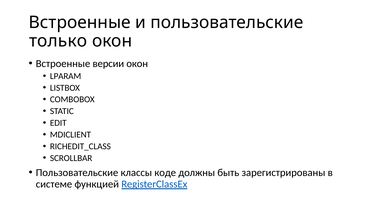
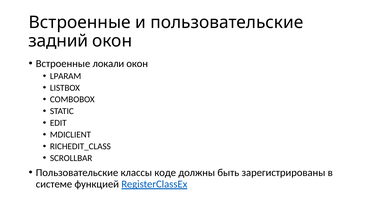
только: только -> задний
версии: версии -> локали
